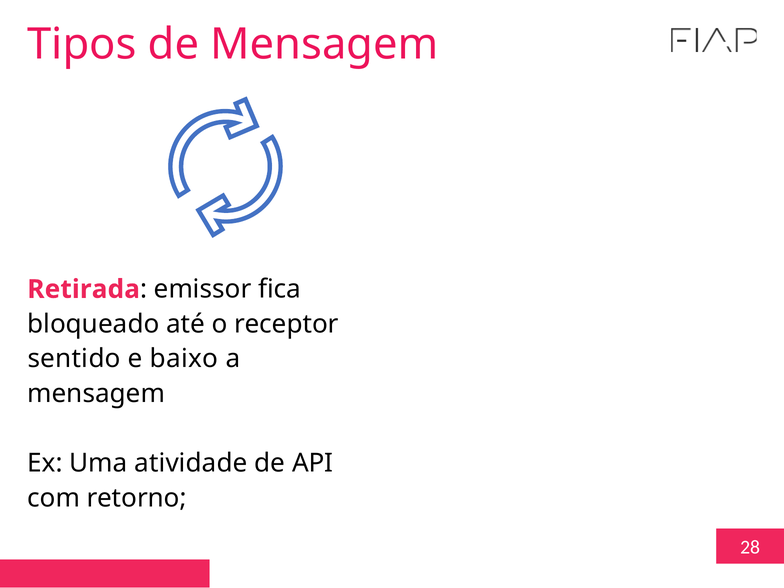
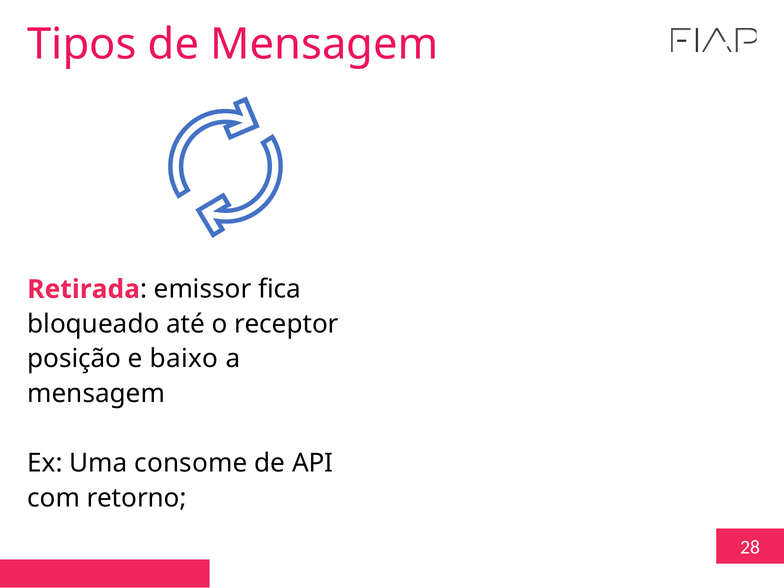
sentido: sentido -> posição
atividade: atividade -> consome
